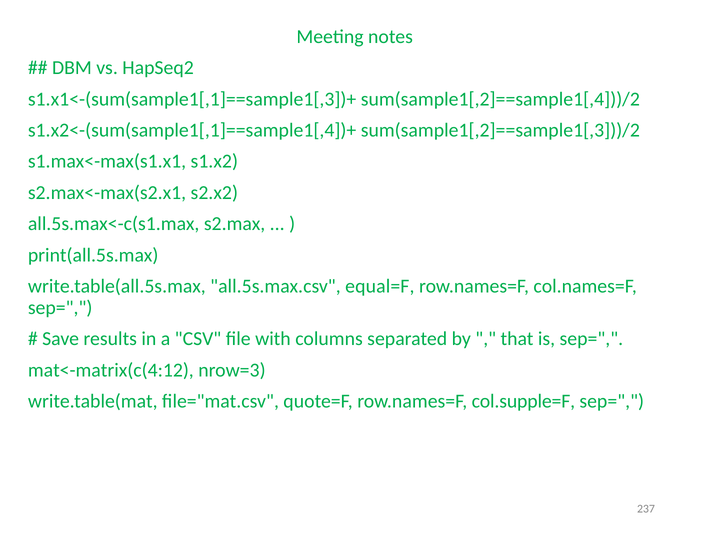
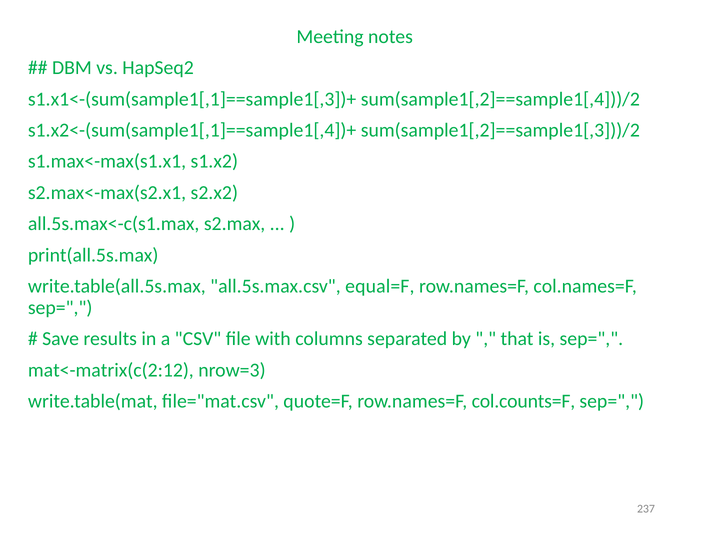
mat<-matrix(c(4:12: mat<-matrix(c(4:12 -> mat<-matrix(c(2:12
col.supple=F: col.supple=F -> col.counts=F
